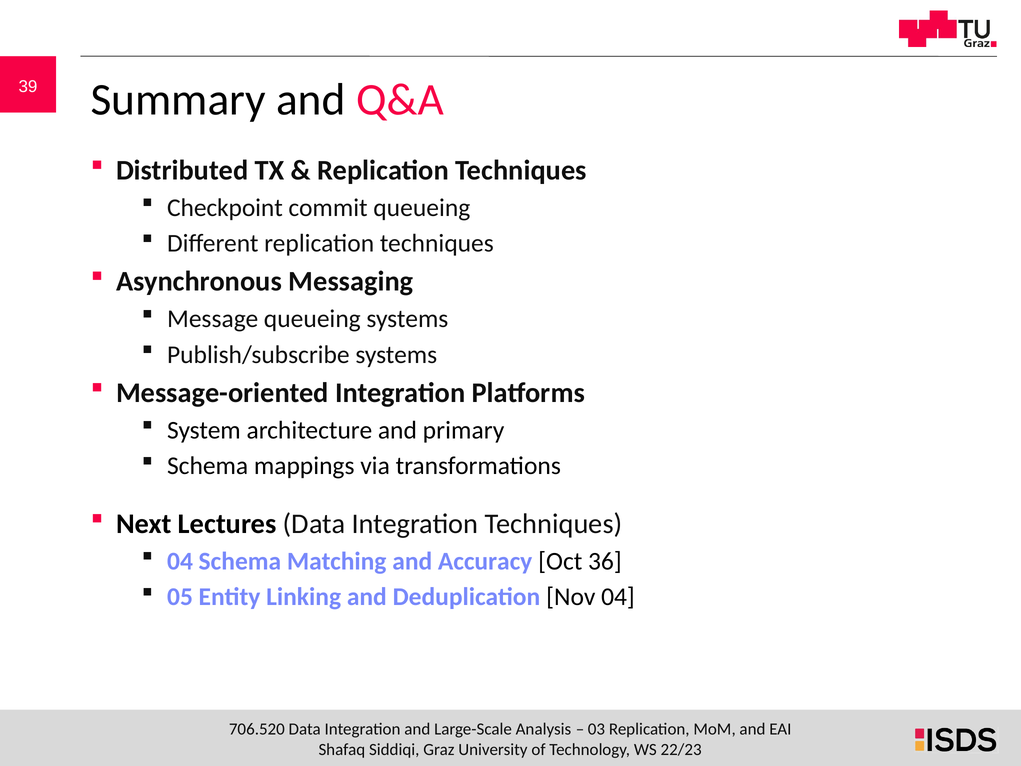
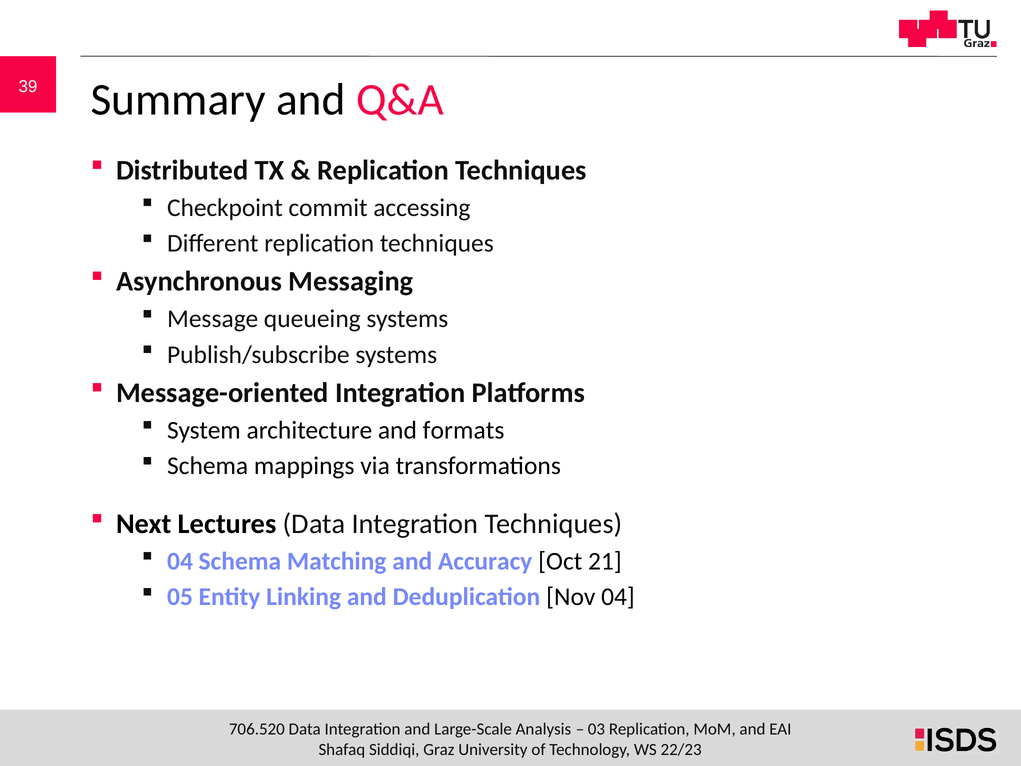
commit queueing: queueing -> accessing
primary: primary -> formats
36: 36 -> 21
